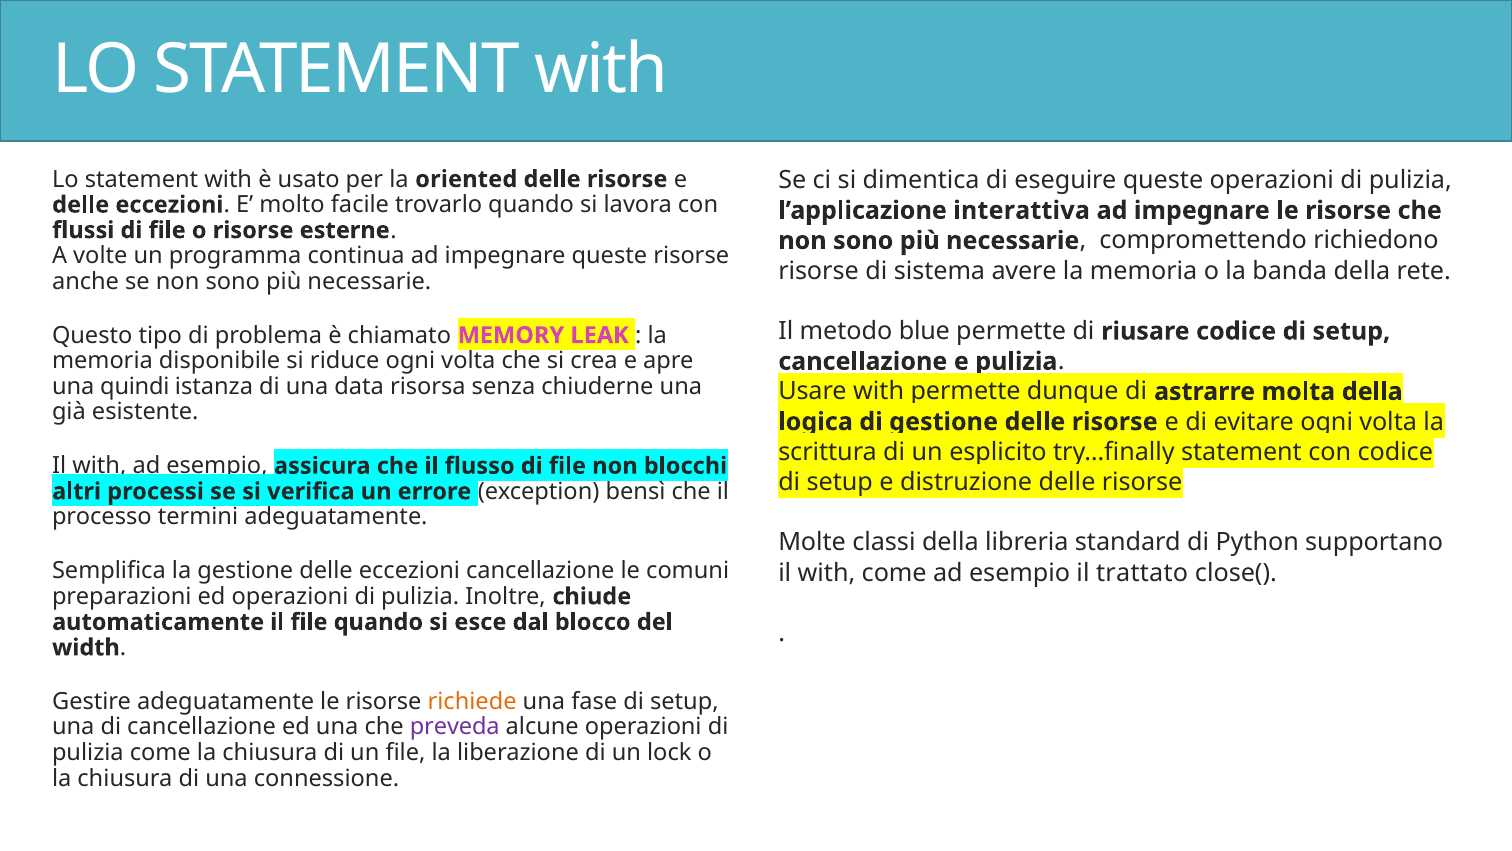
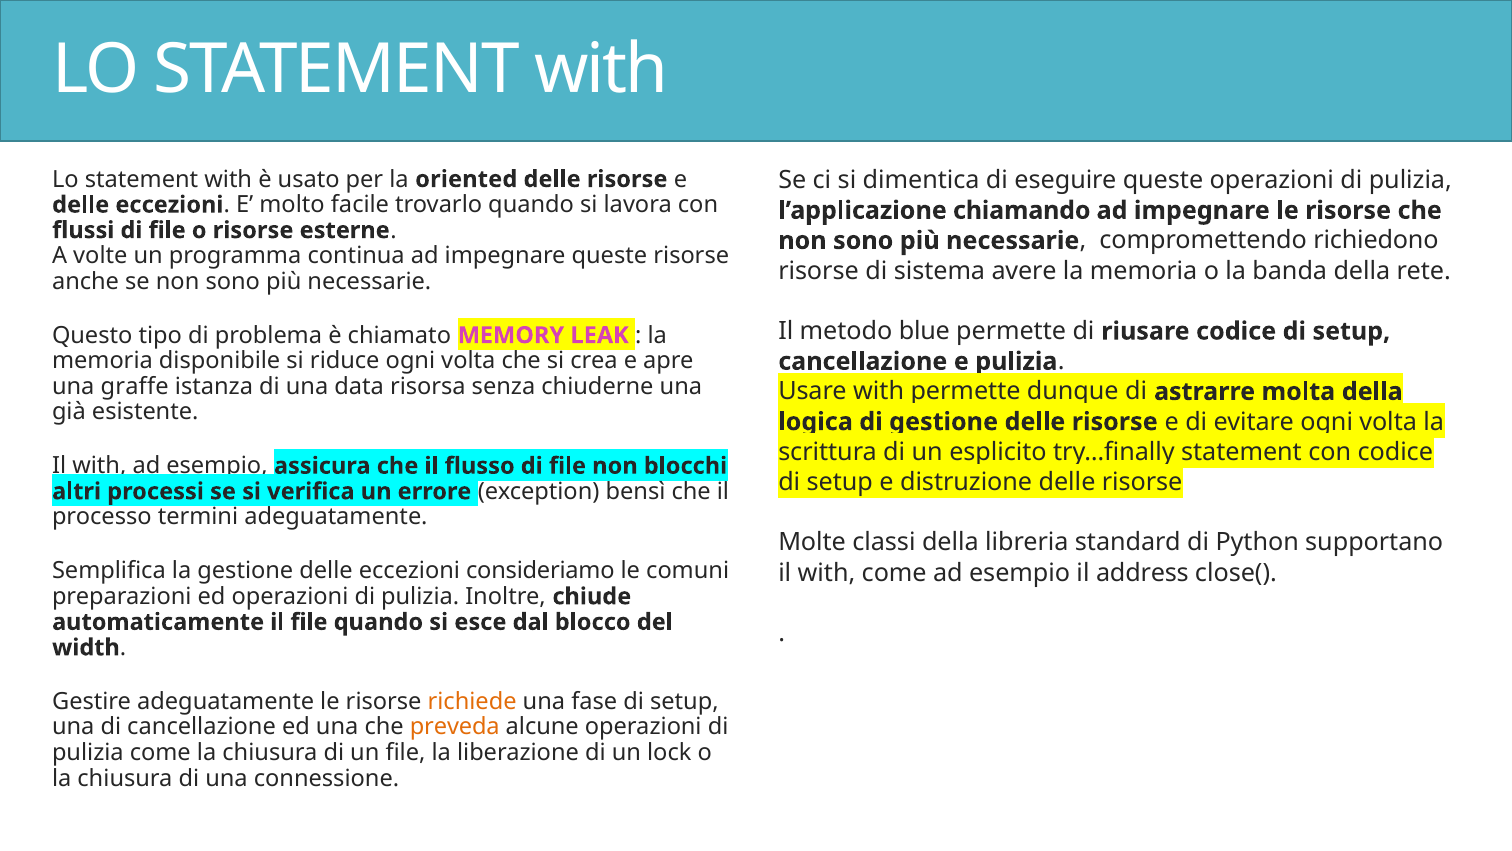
interattiva: interattiva -> chiamando
quindi: quindi -> graffe
eccezioni cancellazione: cancellazione -> consideriamo
trattato: trattato -> address
preveda colour: purple -> orange
